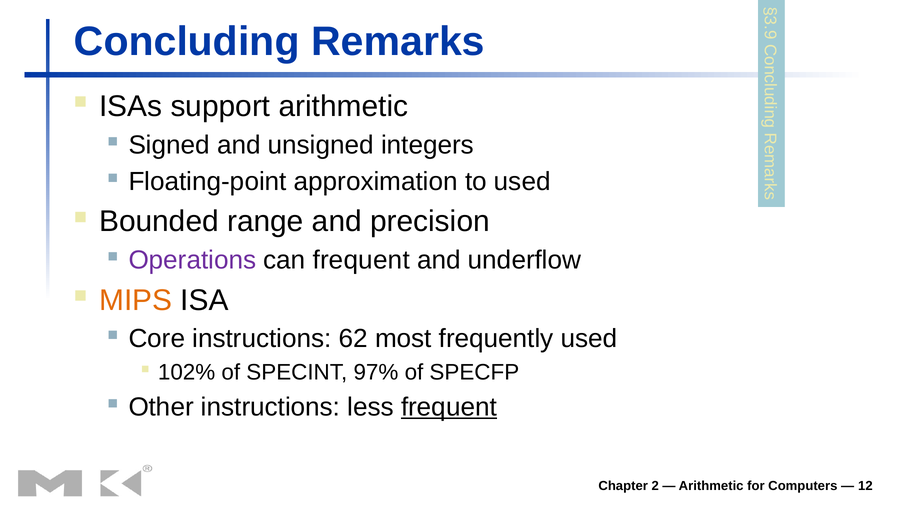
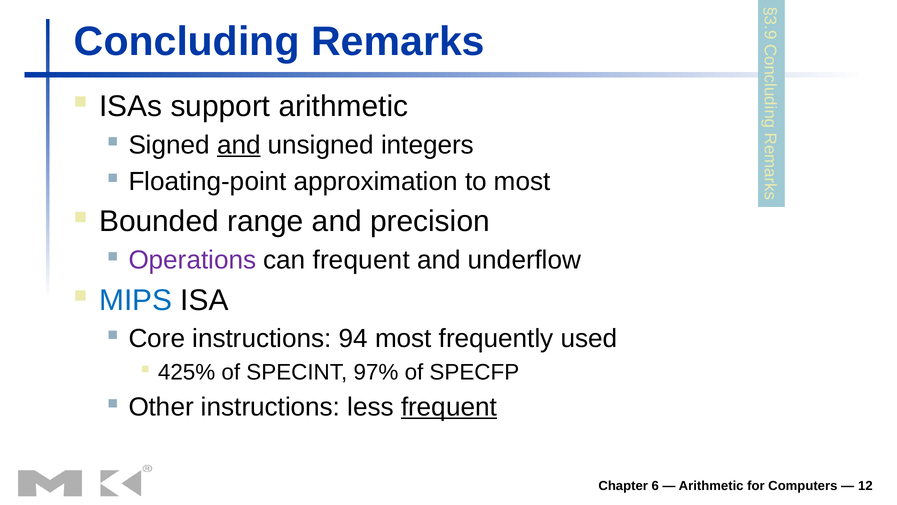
and at (239, 145) underline: none -> present
to used: used -> most
MIPS colour: orange -> blue
62: 62 -> 94
102%: 102% -> 425%
2: 2 -> 6
